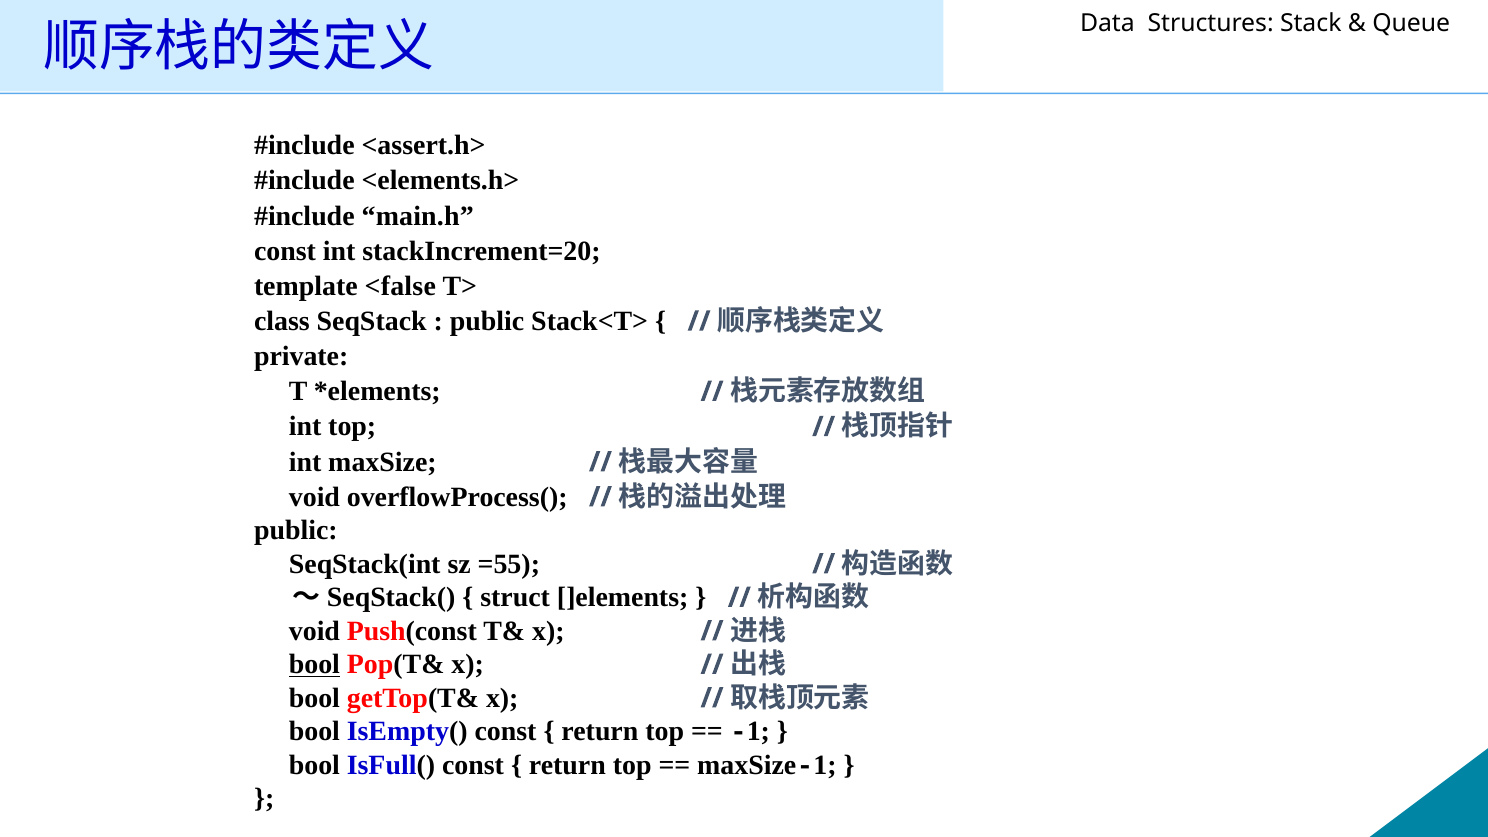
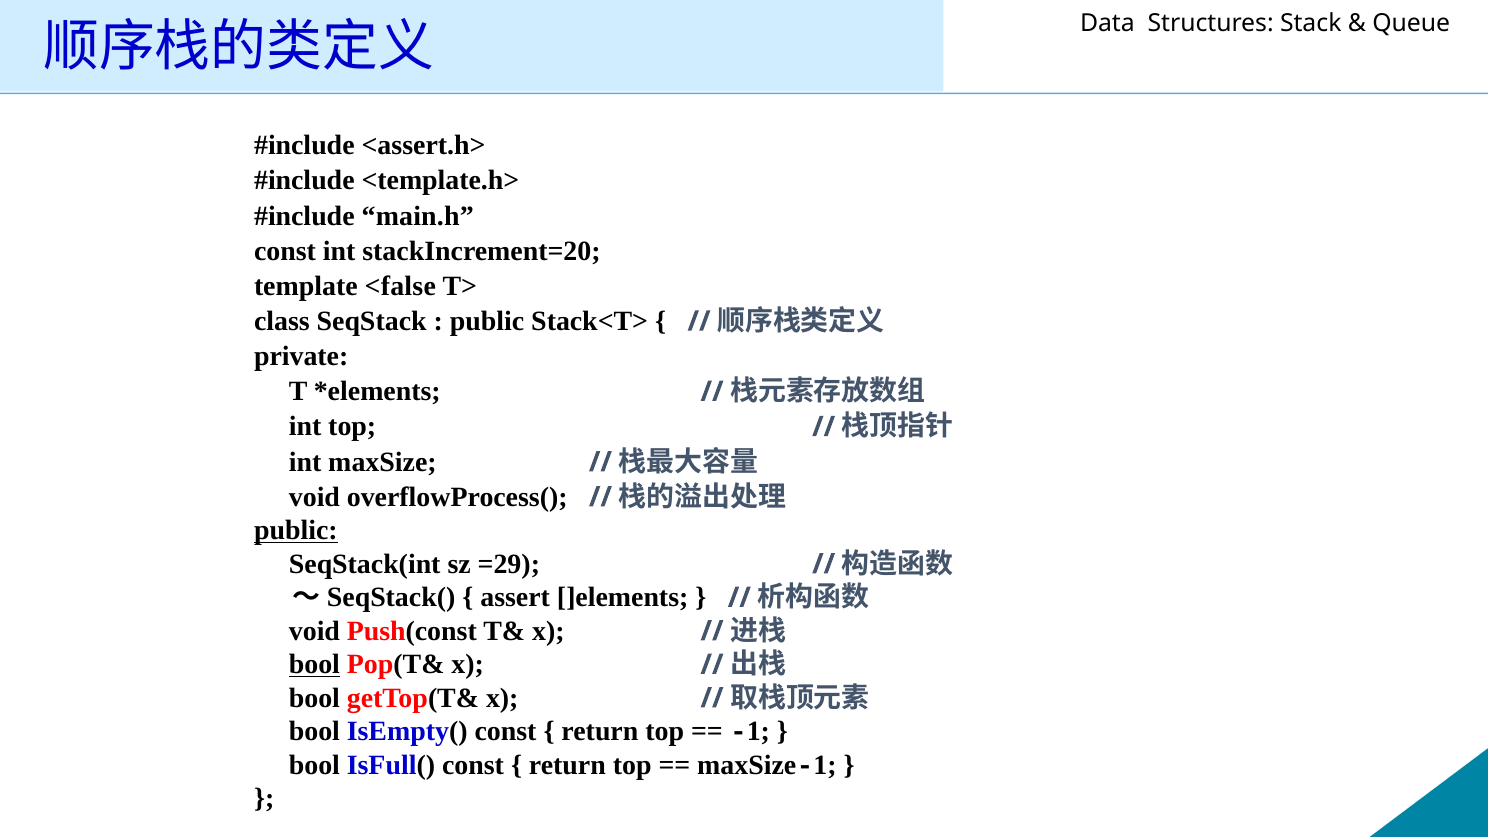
<elements.h>: <elements.h> -> <template.h>
public at (296, 531) underline: none -> present
=55: =55 -> =29
struct: struct -> assert
